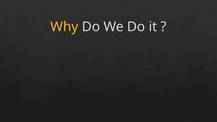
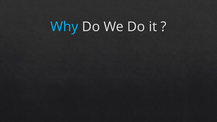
Why colour: yellow -> light blue
